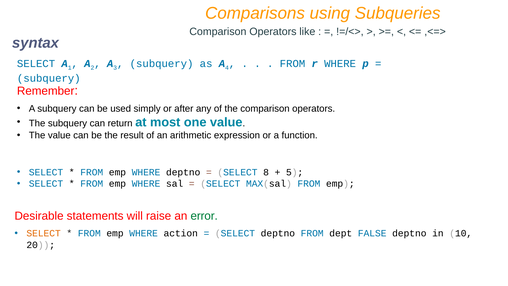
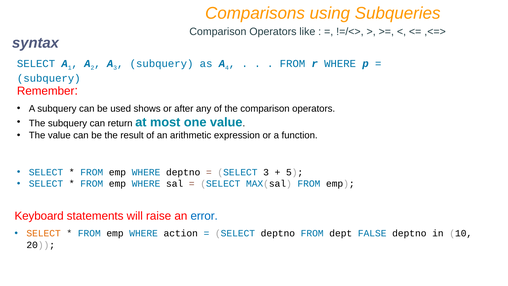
simply: simply -> shows
SELECT 8: 8 -> 3
Desirable: Desirable -> Keyboard
error colour: green -> blue
